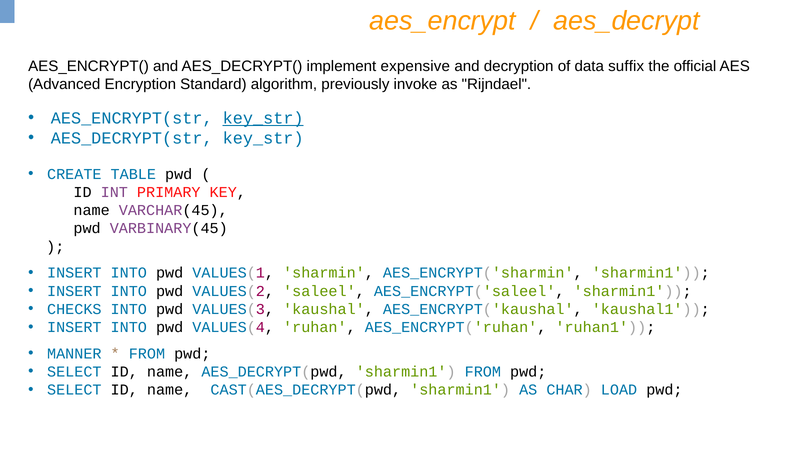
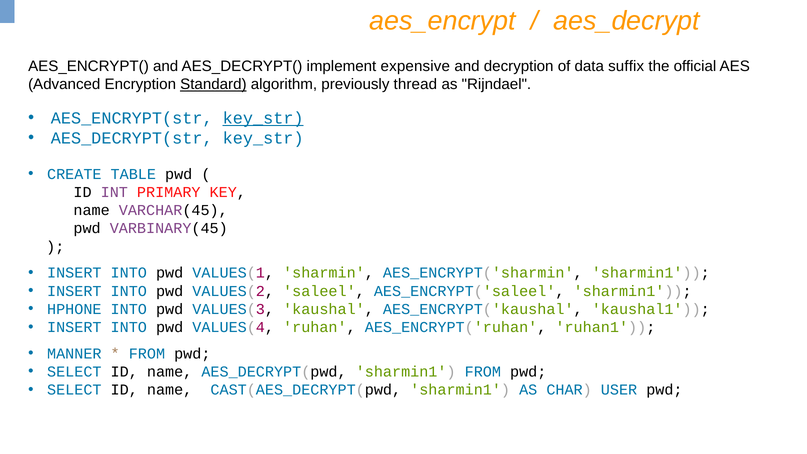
Standard underline: none -> present
invoke: invoke -> thread
CHECKS: CHECKS -> HPHONE
LOAD: LOAD -> USER
